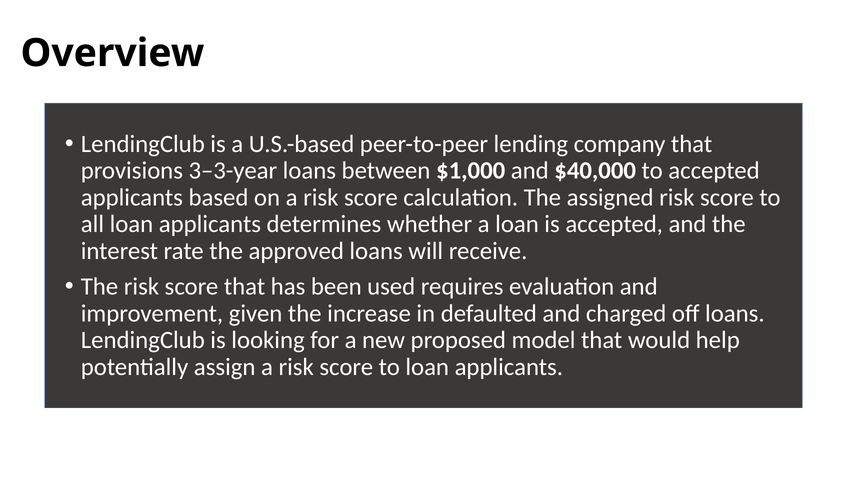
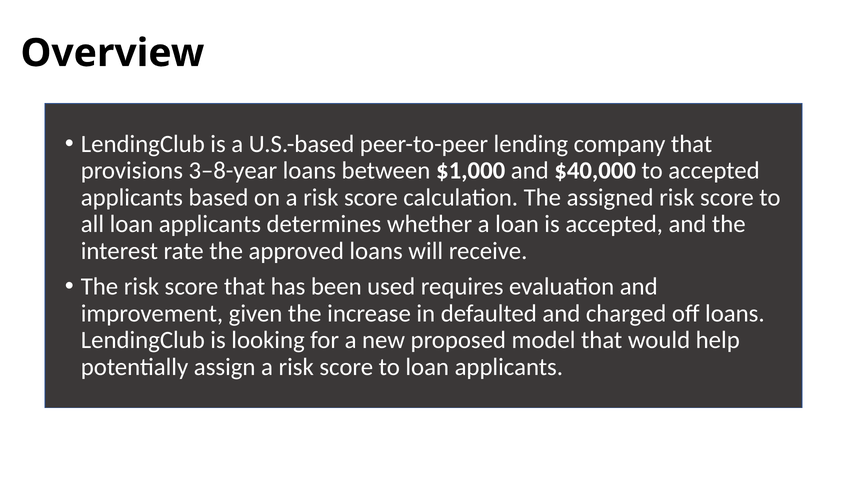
3–3-year: 3–3-year -> 3–8-year
